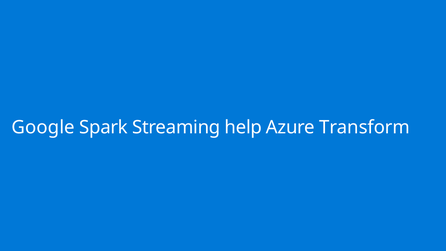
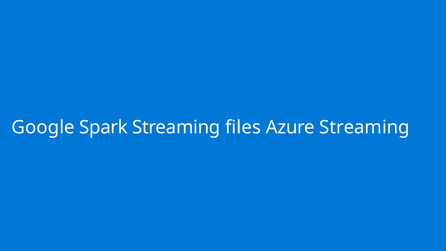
help: help -> files
Azure Transform: Transform -> Streaming
